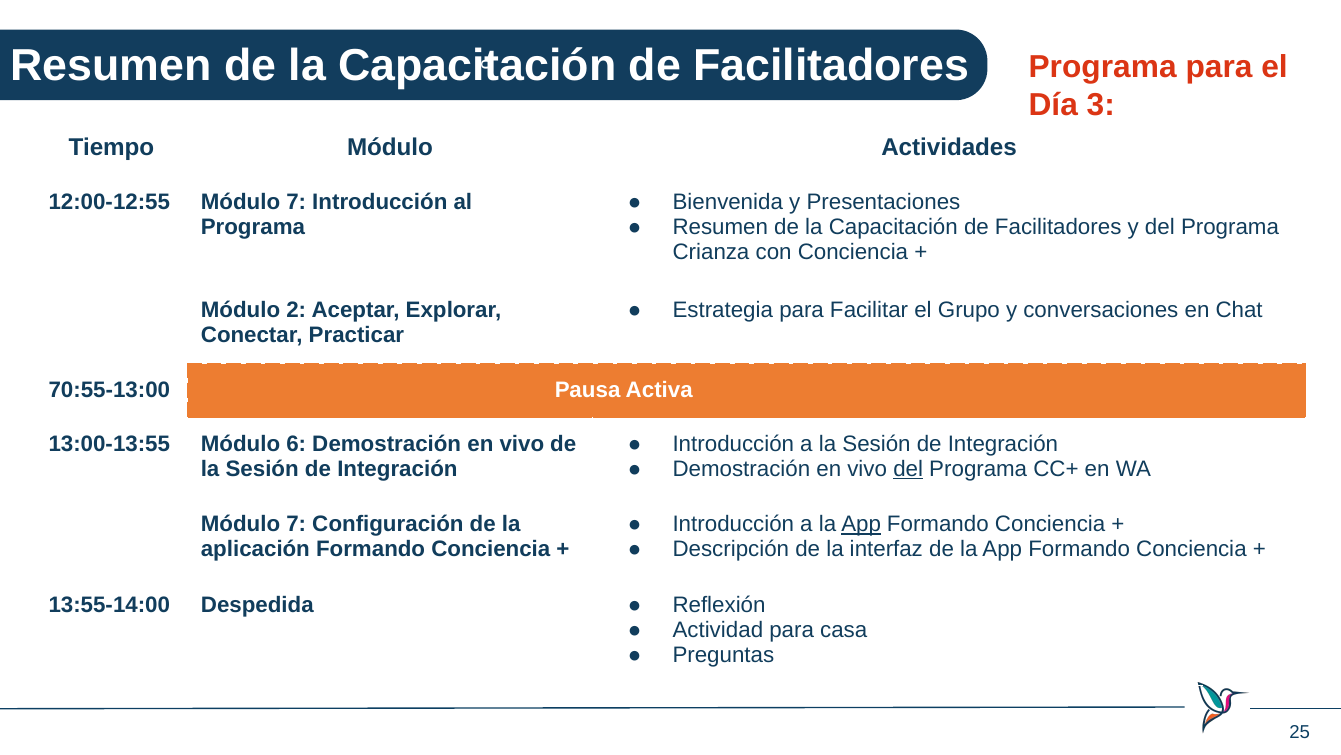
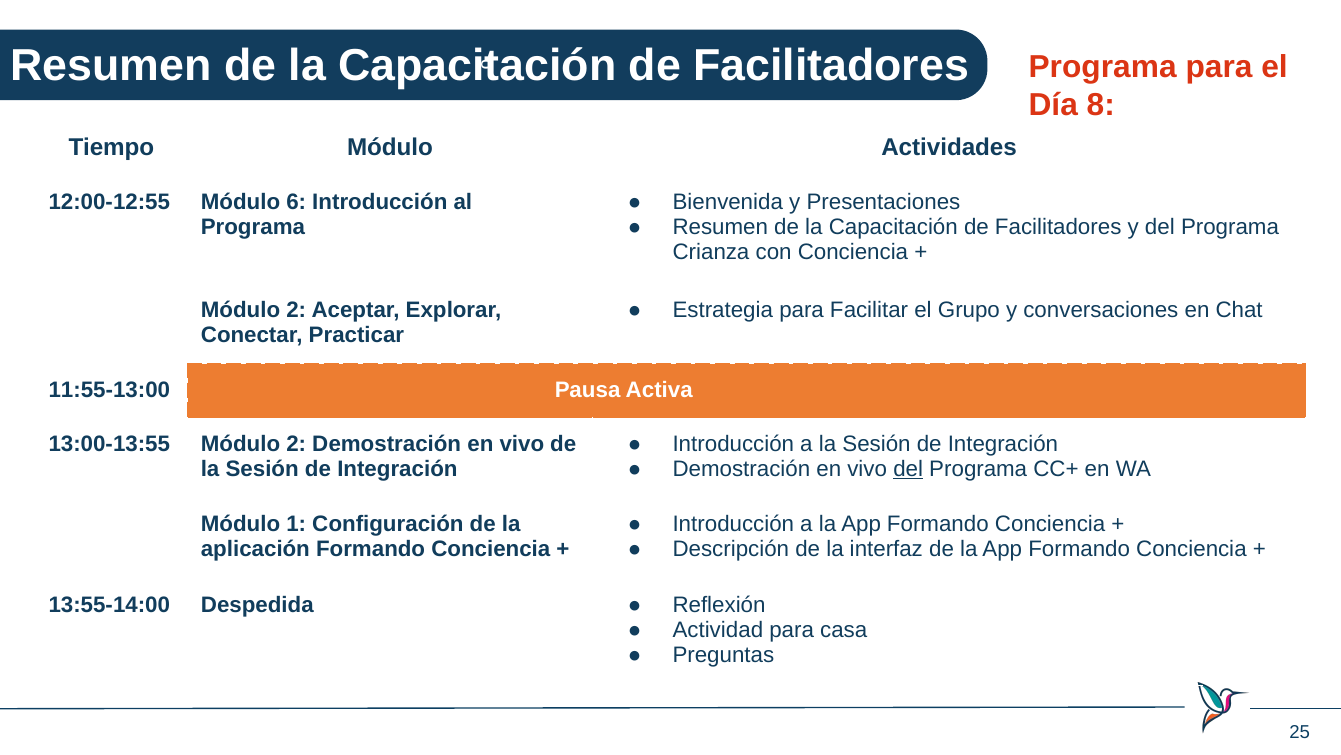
3: 3 -> 8
12:00-12:55 Módulo 7: 7 -> 6
70:55-13:00: 70:55-13:00 -> 11:55-13:00
13:00-13:55 Módulo 6: 6 -> 2
App at (861, 524) underline: present -> none
7 at (296, 524): 7 -> 1
